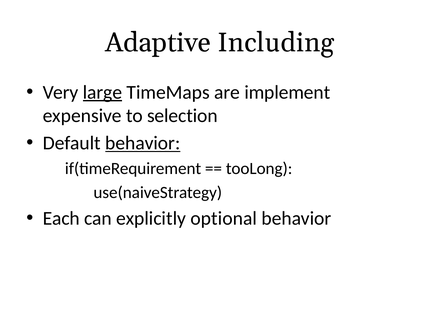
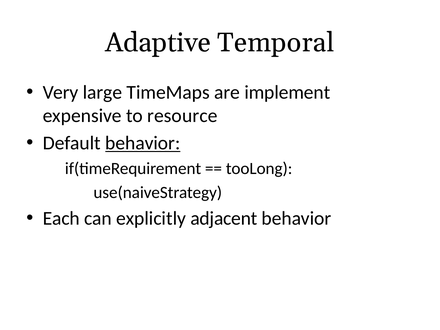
Including: Including -> Temporal
large underline: present -> none
selection: selection -> resource
optional: optional -> adjacent
